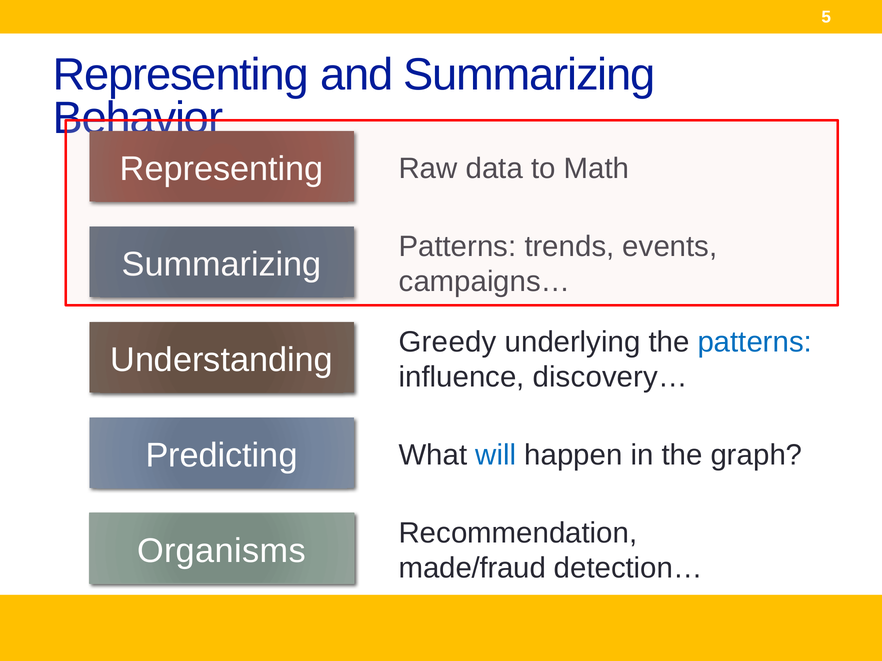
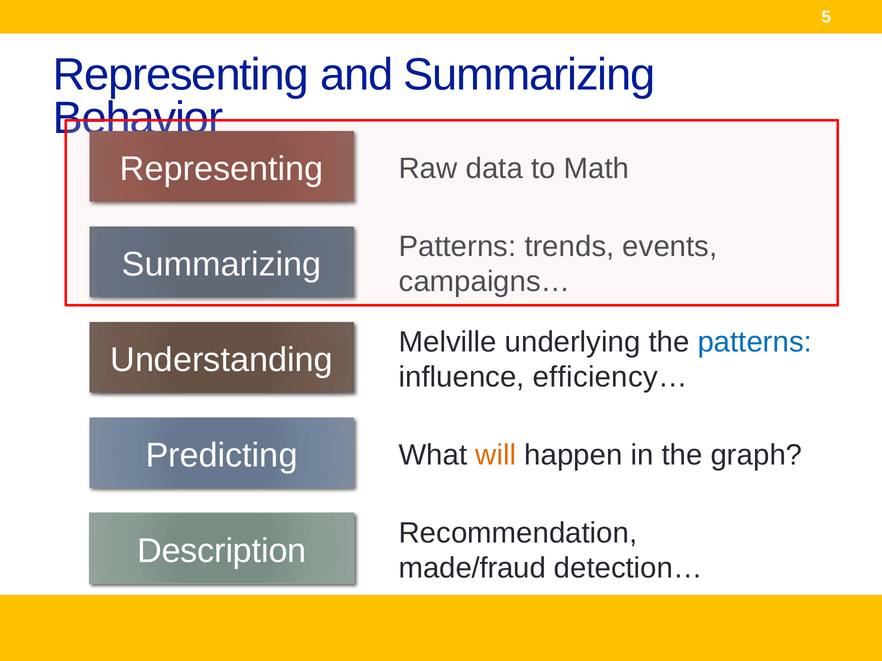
Greedy: Greedy -> Melville
discovery…: discovery… -> efficiency…
will colour: blue -> orange
Organisms: Organisms -> Description
